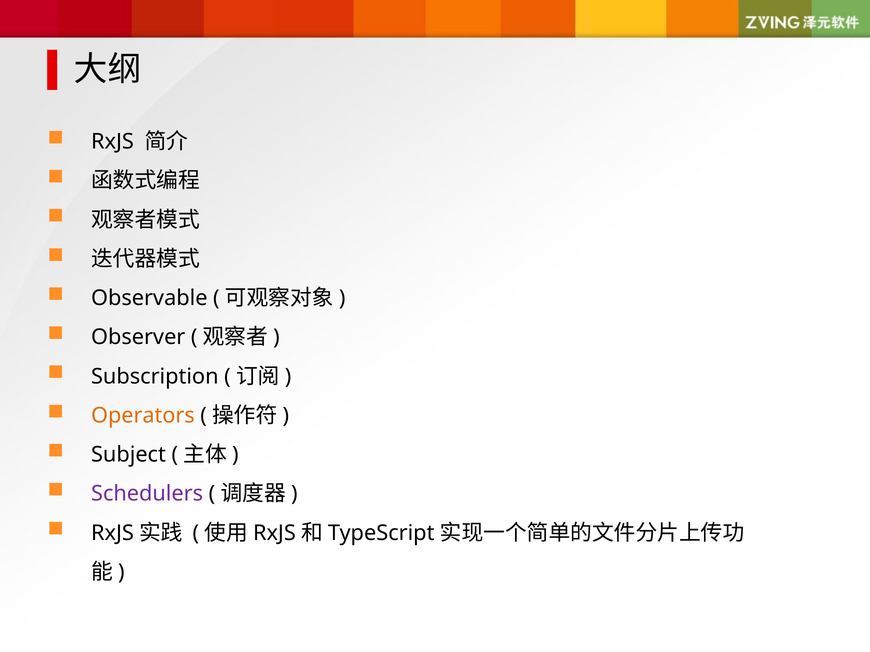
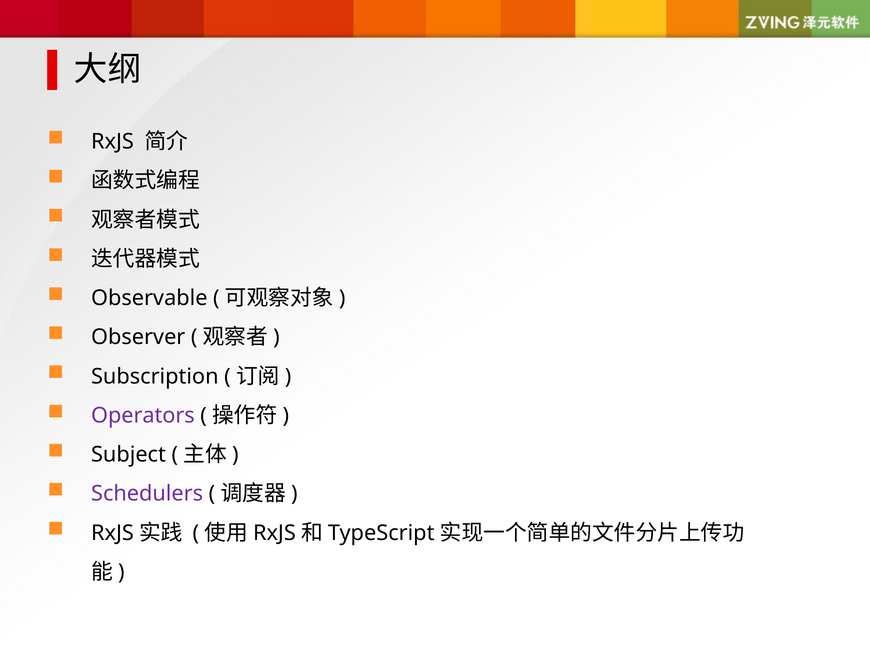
Operators colour: orange -> purple
